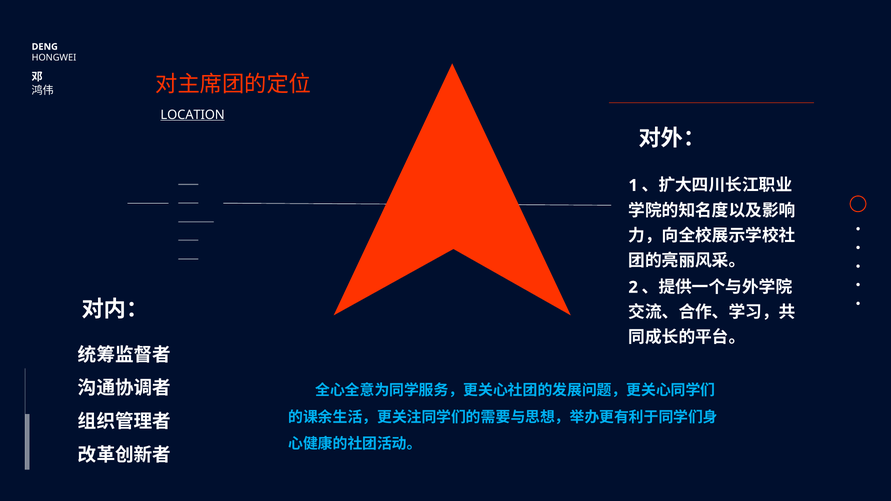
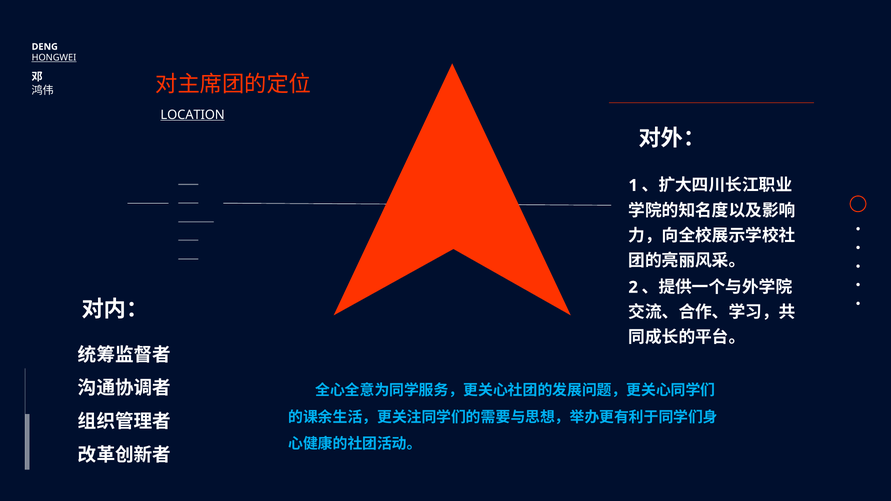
HONGWEI underline: none -> present
